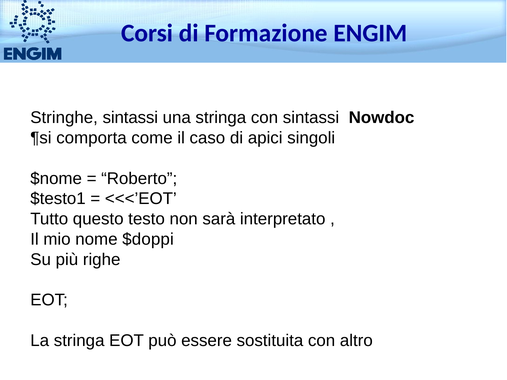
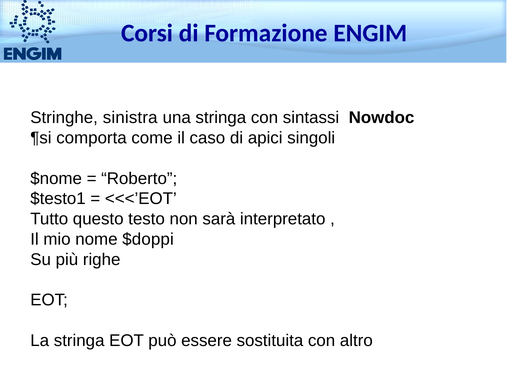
Stringhe sintassi: sintassi -> sinistra
